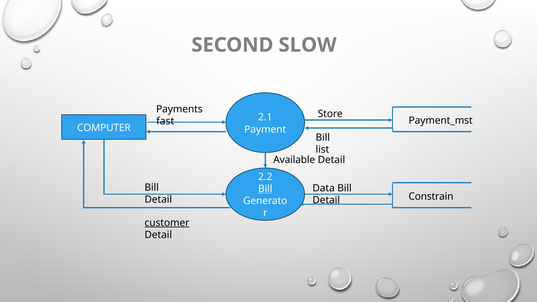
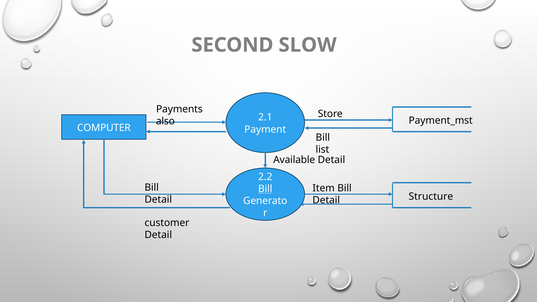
fast: fast -> also
Data: Data -> Item
Constrain: Constrain -> Structure
customer underline: present -> none
